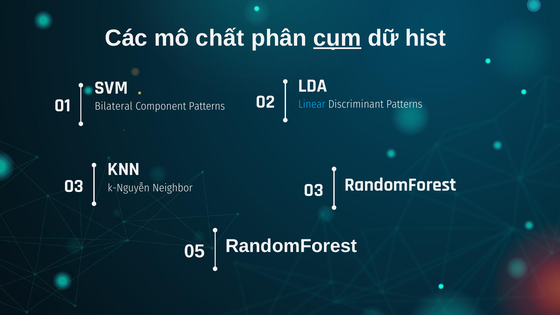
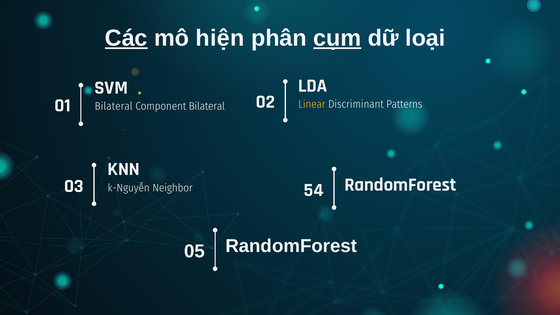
Các underline: none -> present
chất: chất -> hiện
hist: hist -> loại
Linear colour: light blue -> yellow
Component Patterns: Patterns -> Bilateral
03 03: 03 -> 54
